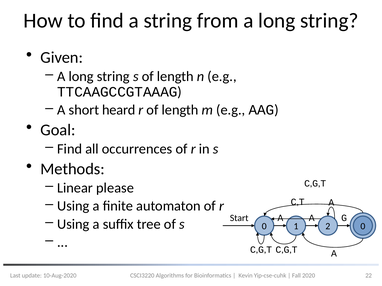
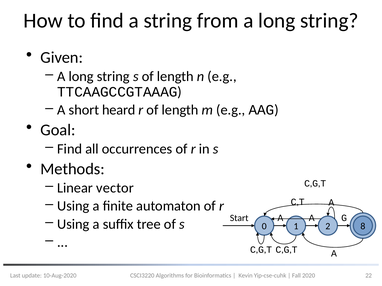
please: please -> vector
2 0: 0 -> 8
